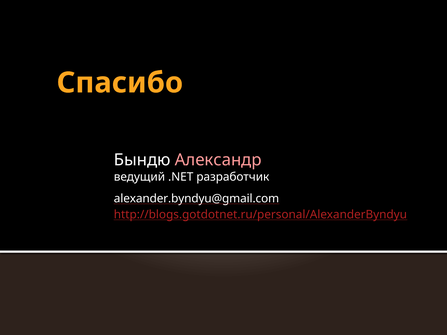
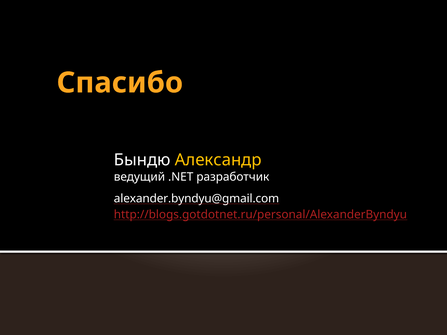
Александр colour: pink -> yellow
